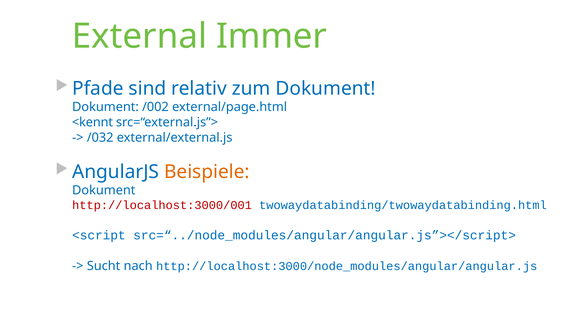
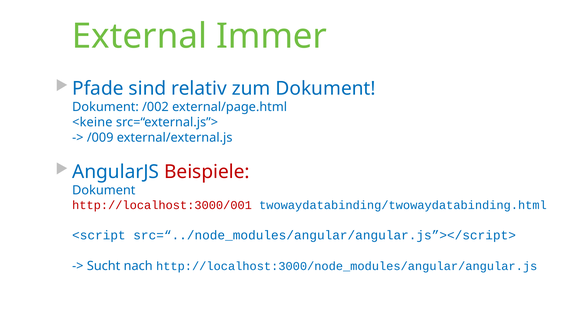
<kennt: <kennt -> <keine
/032: /032 -> /009
Beispiele colour: orange -> red
